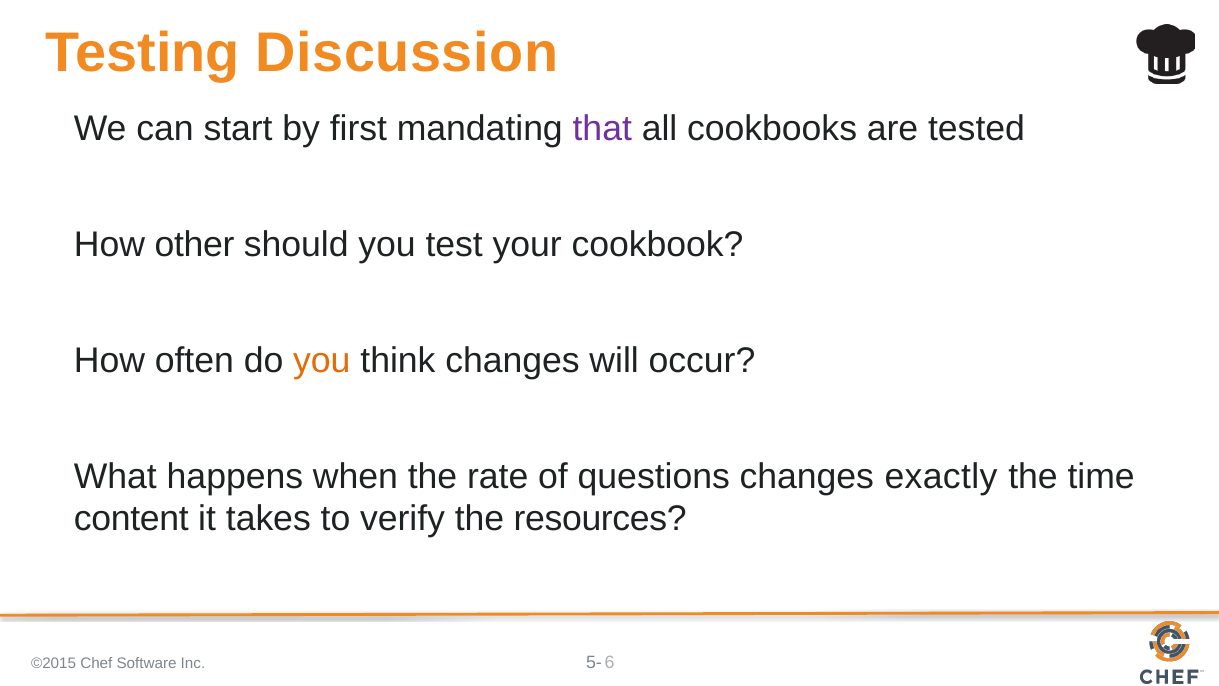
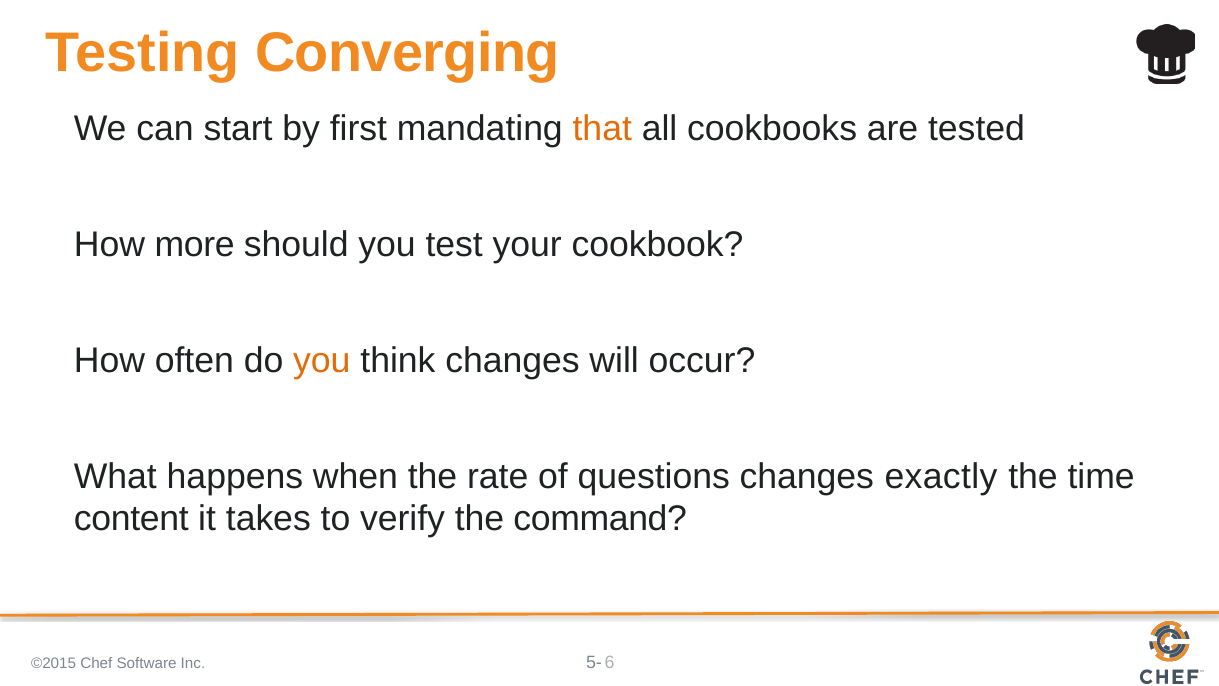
Discussion: Discussion -> Converging
that colour: purple -> orange
other: other -> more
resources: resources -> command
